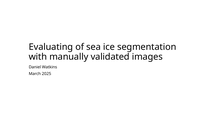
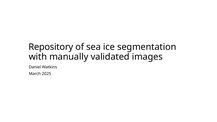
Evaluating: Evaluating -> Repository
